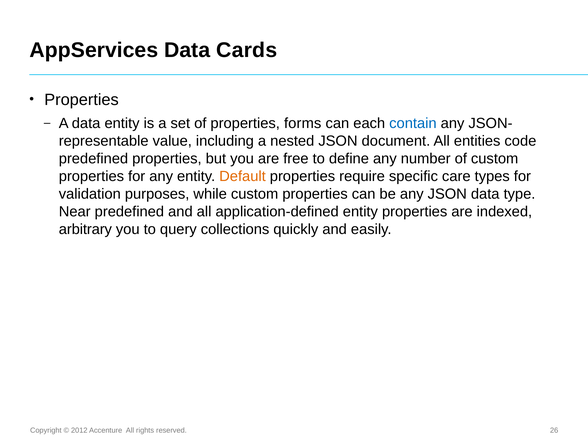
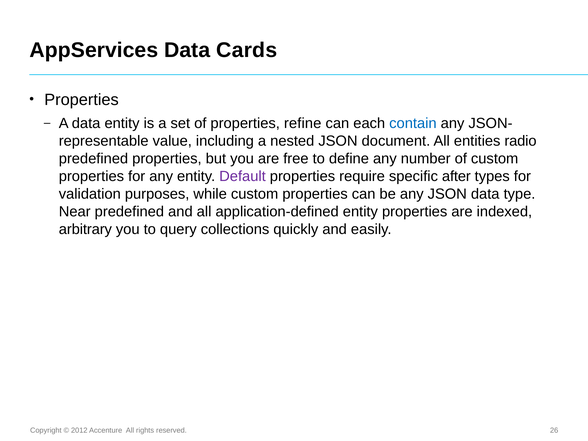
forms: forms -> refine
code: code -> radio
Default colour: orange -> purple
care: care -> after
